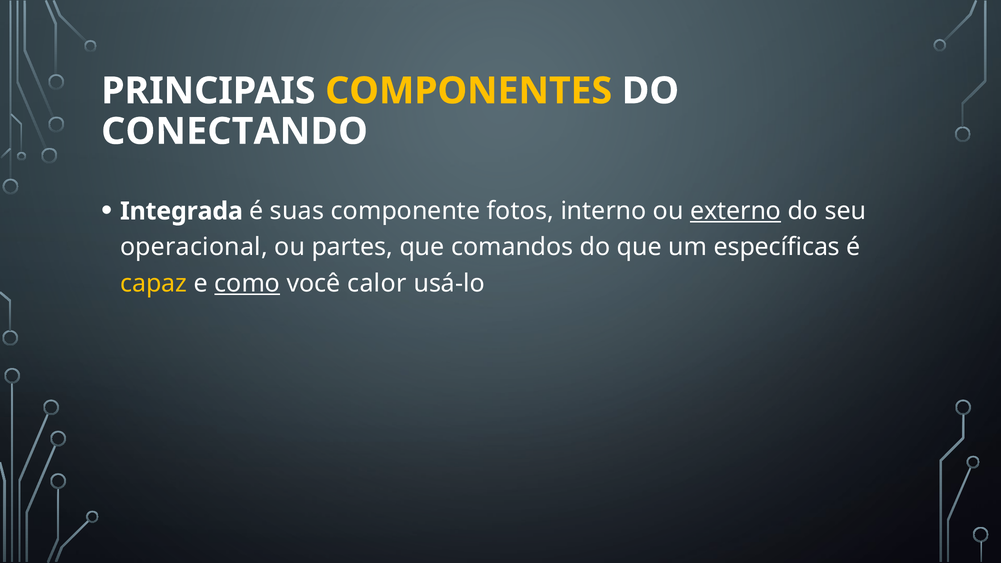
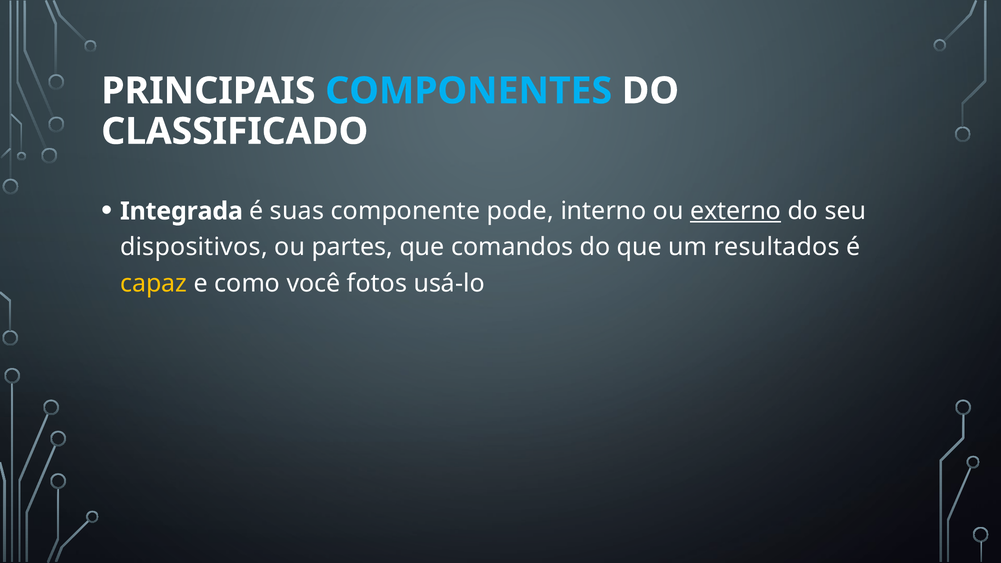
COMPONENTES colour: yellow -> light blue
CONECTANDO: CONECTANDO -> CLASSIFICADO
fotos: fotos -> pode
operacional: operacional -> dispositivos
específicas: específicas -> resultados
como underline: present -> none
calor: calor -> fotos
